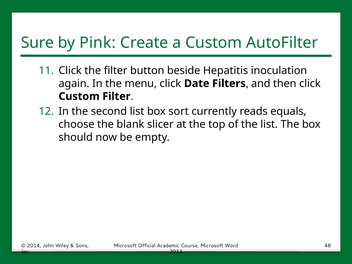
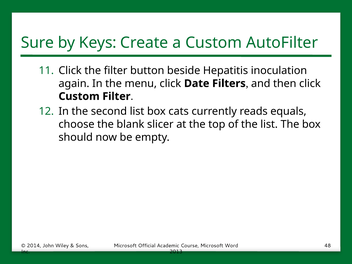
Pink: Pink -> Keys
sort: sort -> cats
